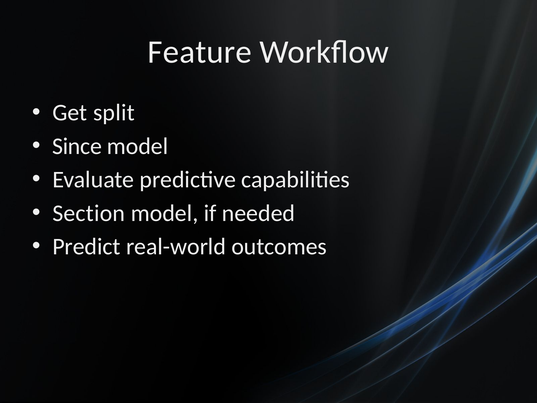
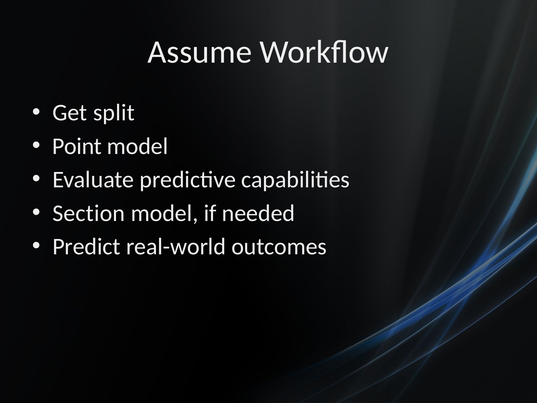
Feature: Feature -> Assume
Since: Since -> Point
